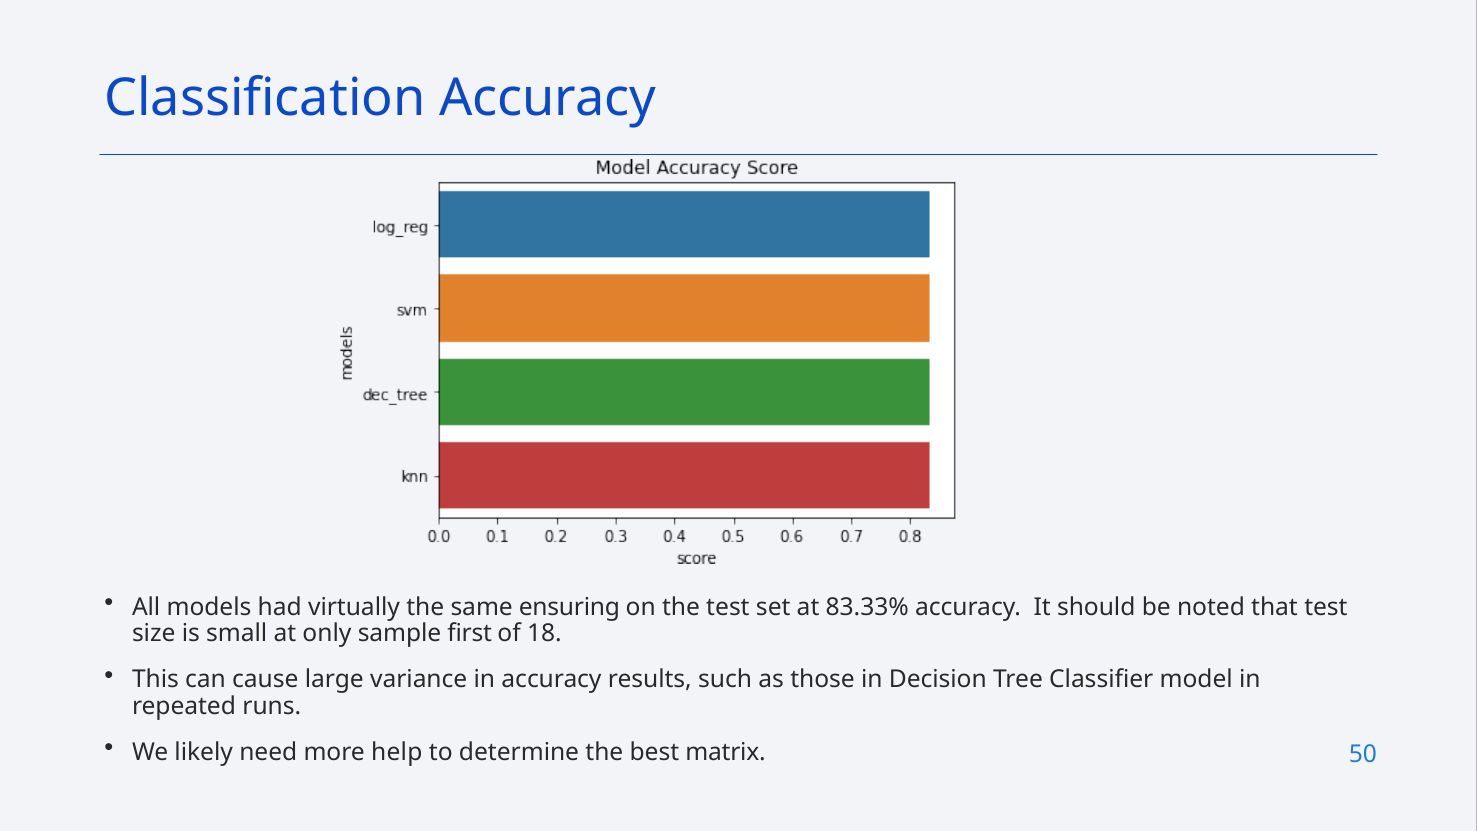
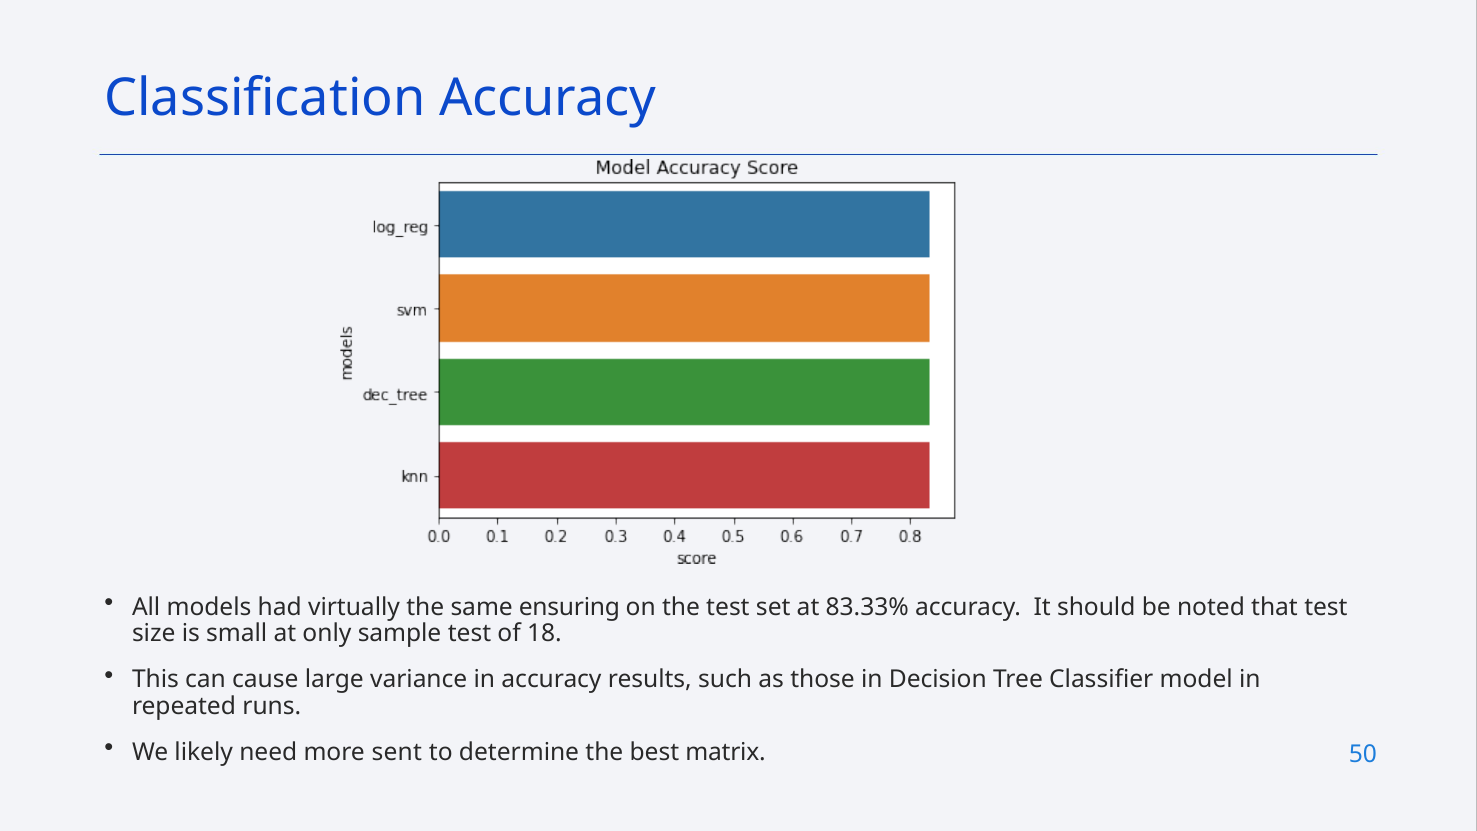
sample first: first -> test
help: help -> sent
